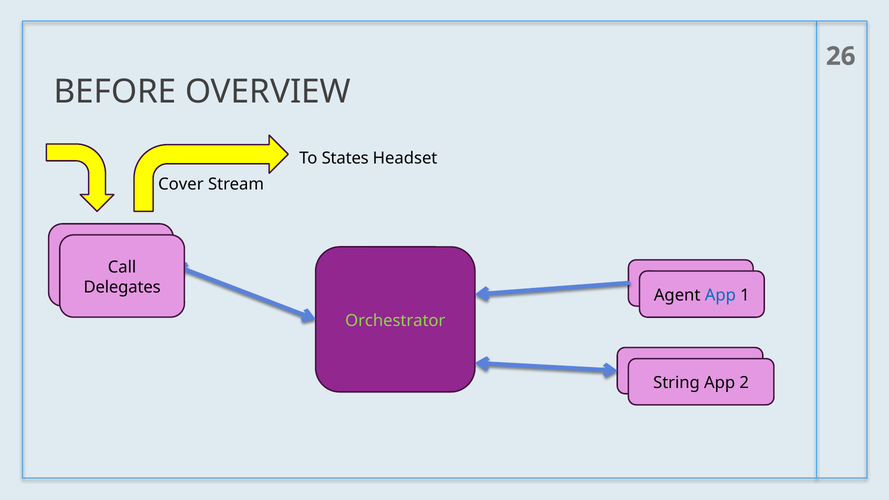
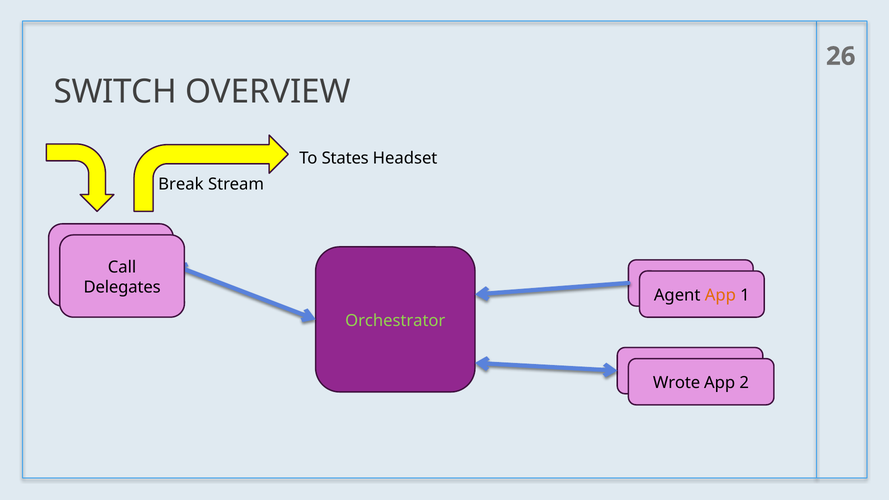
BEFORE: BEFORE -> SWITCH
Cover: Cover -> Break
App at (720, 295) colour: blue -> orange
String: String -> Wrote
